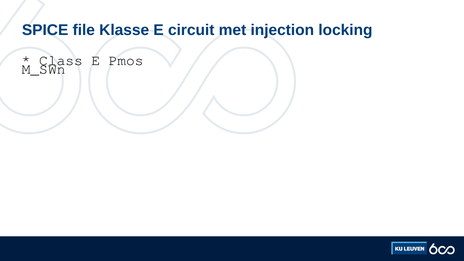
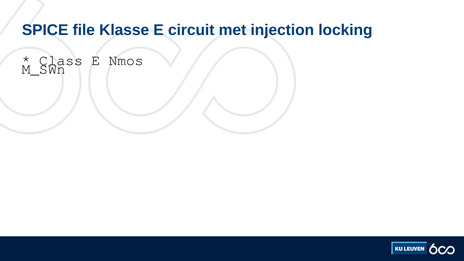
Pmos: Pmos -> Nmos
